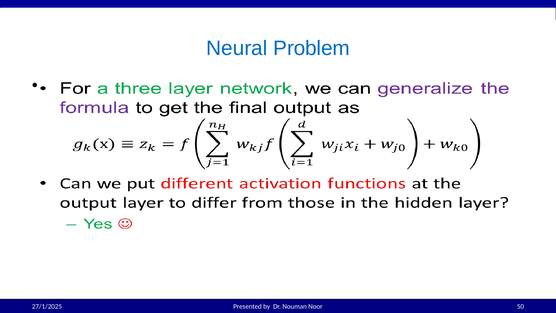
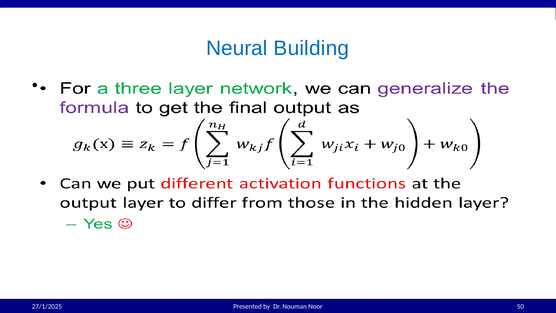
Problem: Problem -> Building
